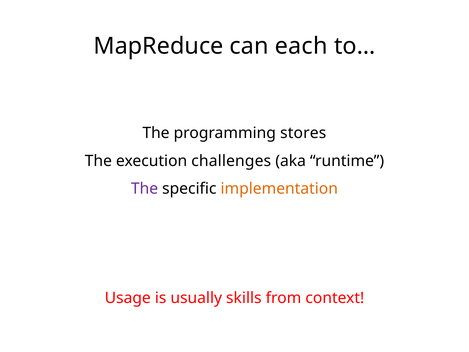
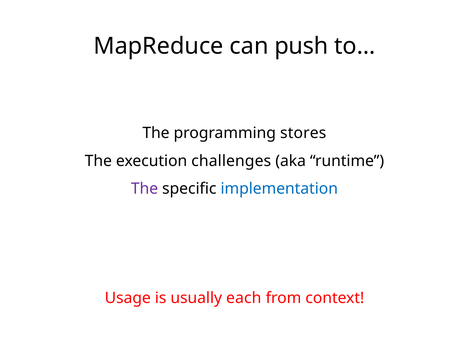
each: each -> push
implementation colour: orange -> blue
skills: skills -> each
